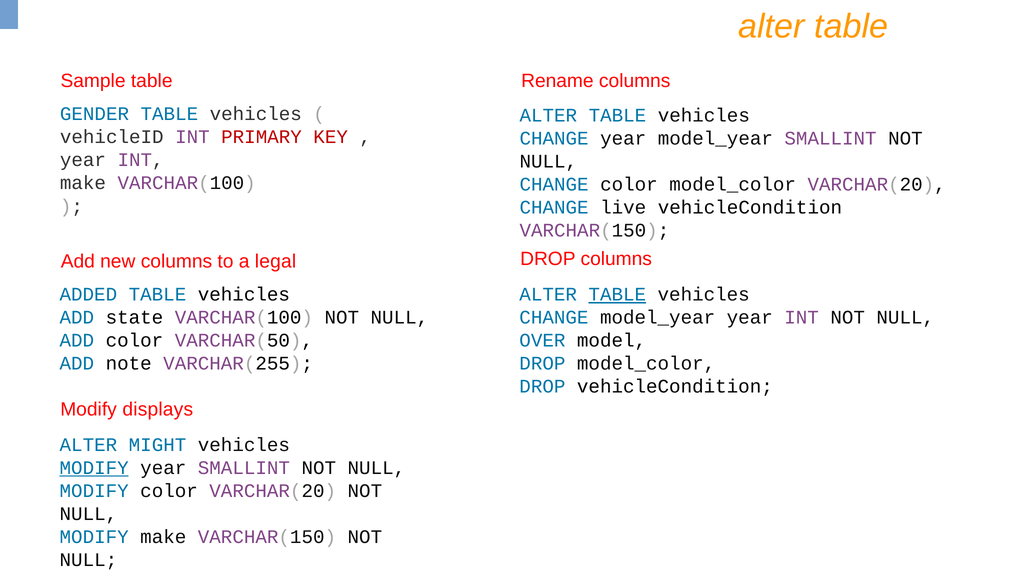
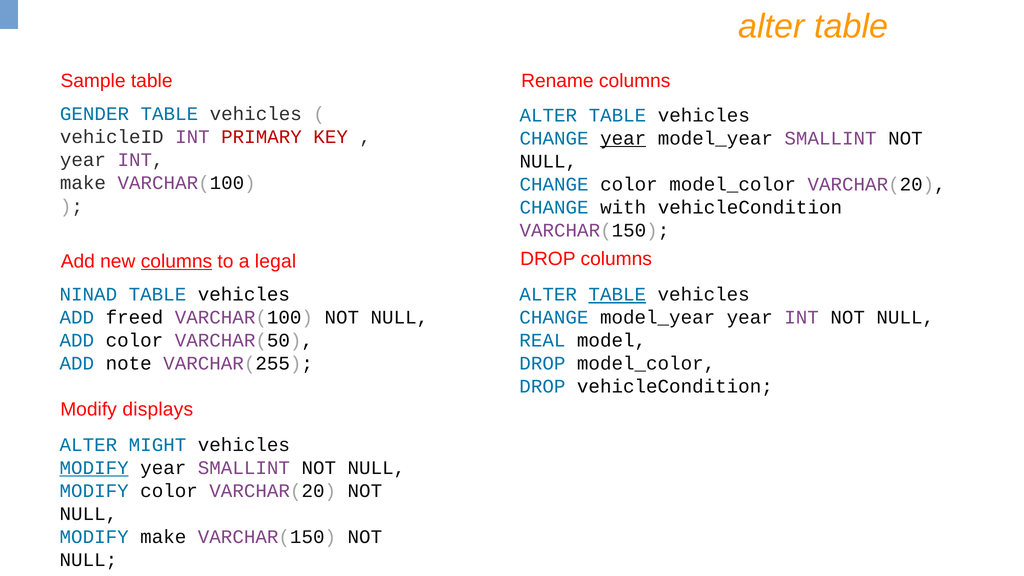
year at (623, 138) underline: none -> present
live: live -> with
columns at (176, 261) underline: none -> present
ADDED: ADDED -> NINAD
state: state -> freed
OVER: OVER -> REAL
